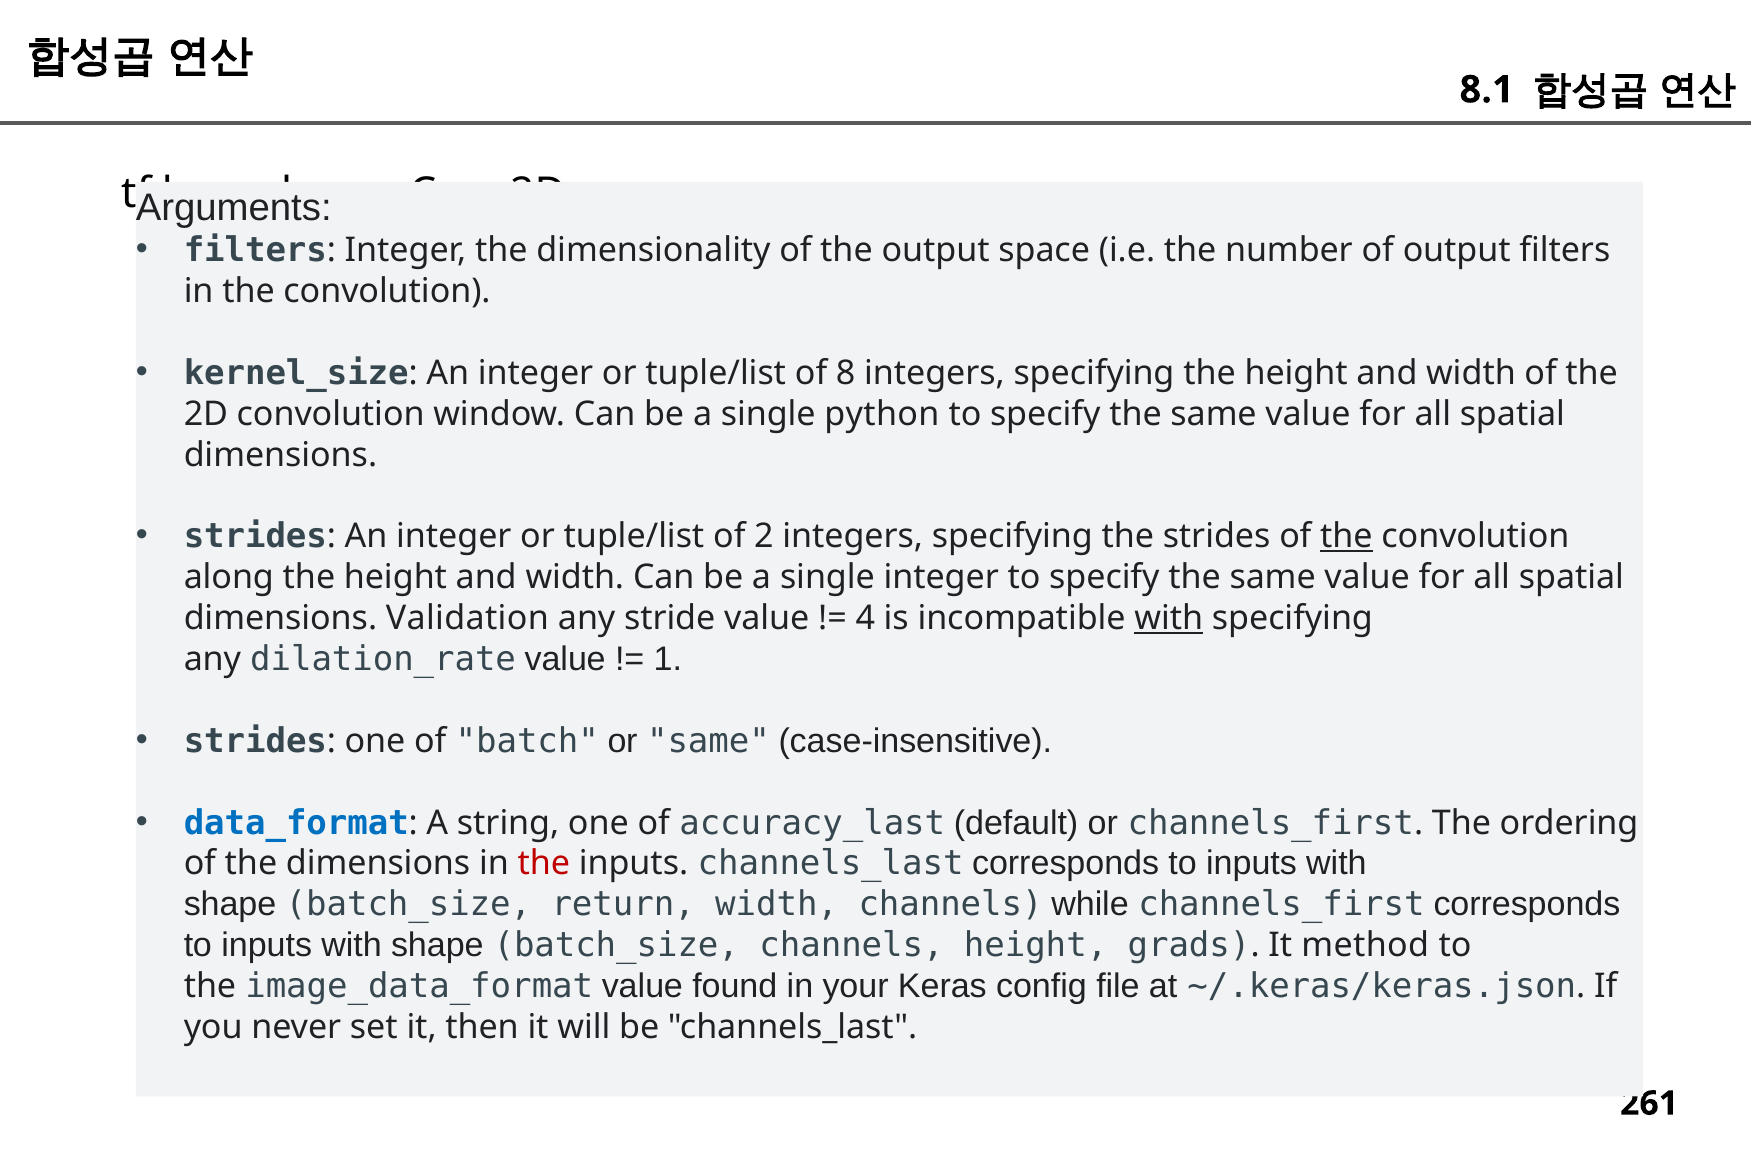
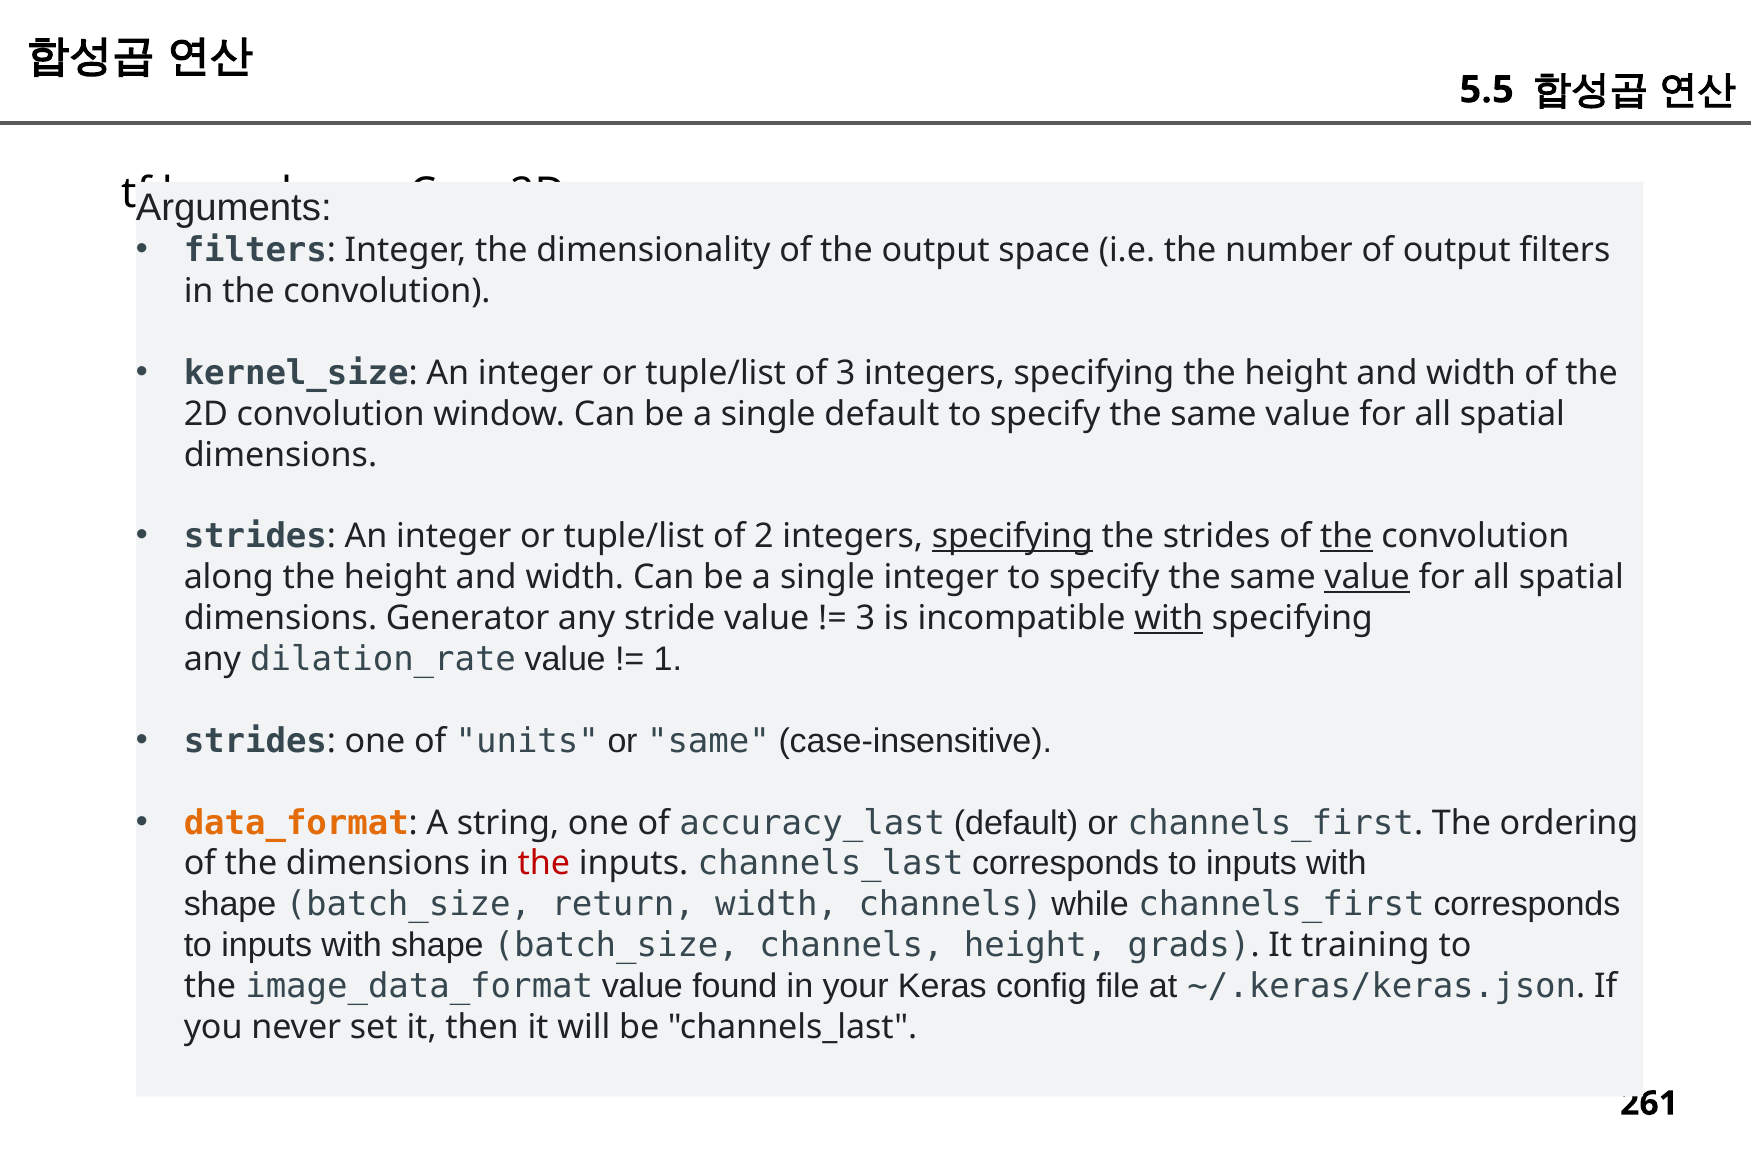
8.1: 8.1 -> 5.5
of 8: 8 -> 3
single python: python -> default
specifying at (1012, 537) underline: none -> present
value at (1367, 578) underline: none -> present
Validation: Validation -> Generator
4 at (865, 619): 4 -> 3
batch: batch -> units
data_format colour: blue -> orange
method: method -> training
